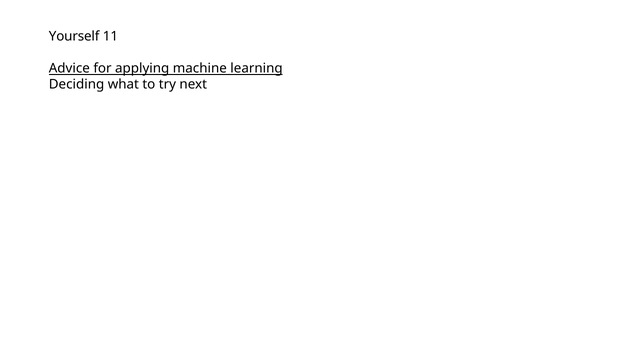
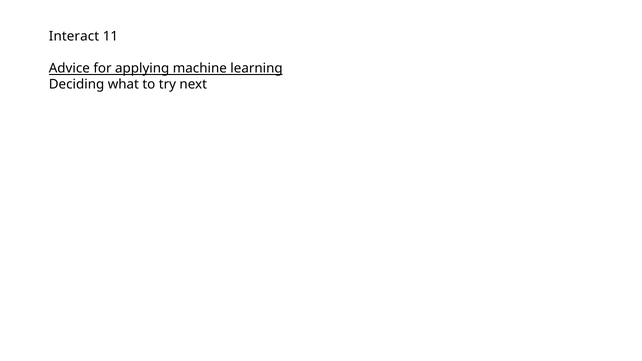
Yourself: Yourself -> Interact
